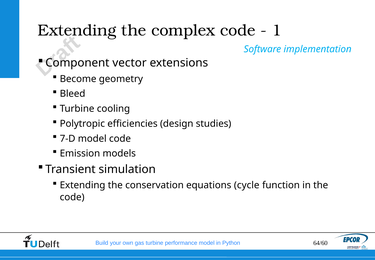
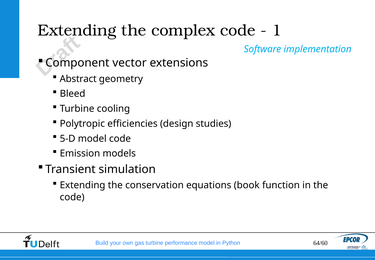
Become: Become -> Abstract
7-D: 7-D -> 5-D
cycle: cycle -> book
